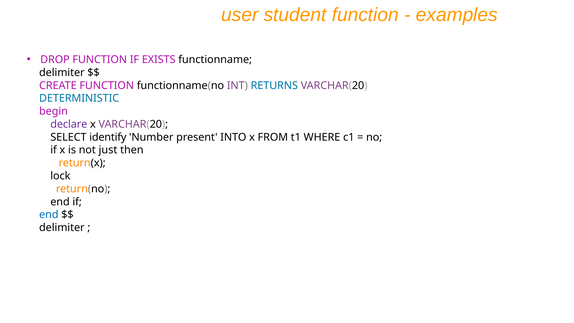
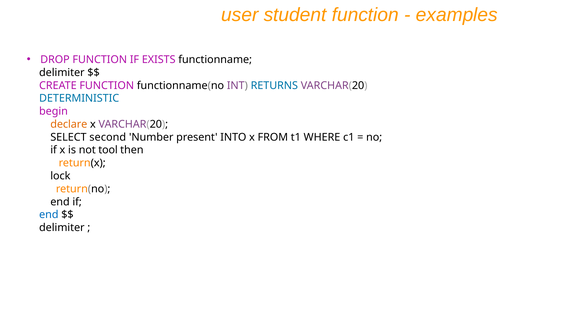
declare colour: purple -> orange
identify: identify -> second
just: just -> tool
